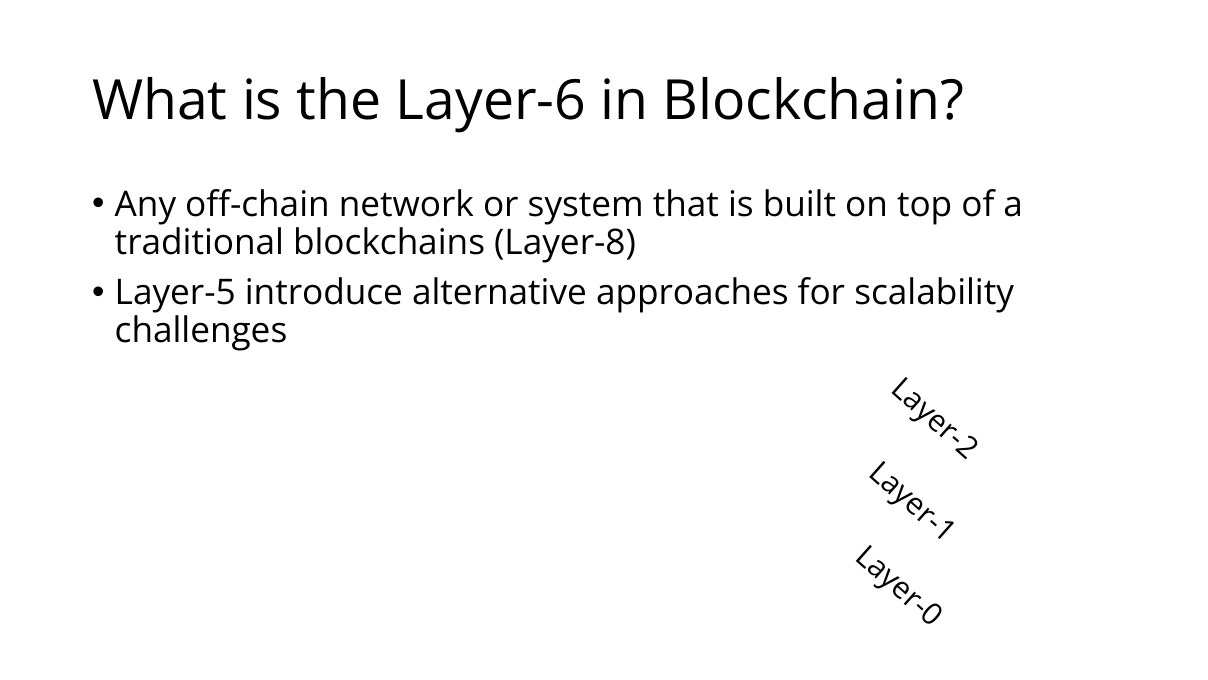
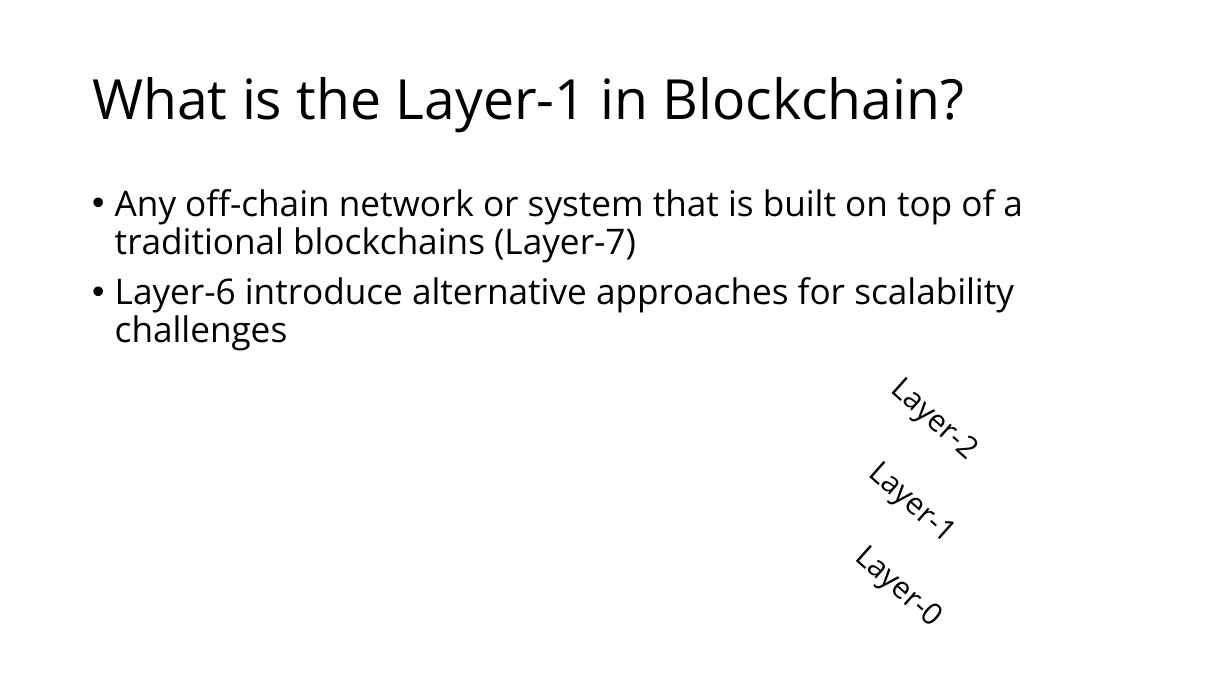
Layer-6: Layer-6 -> Layer-1
Layer-8: Layer-8 -> Layer-7
Layer-5: Layer-5 -> Layer-6
